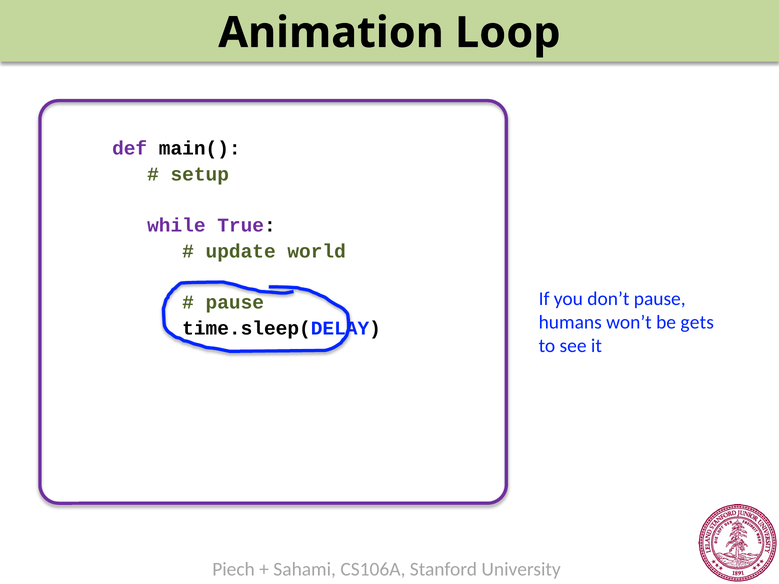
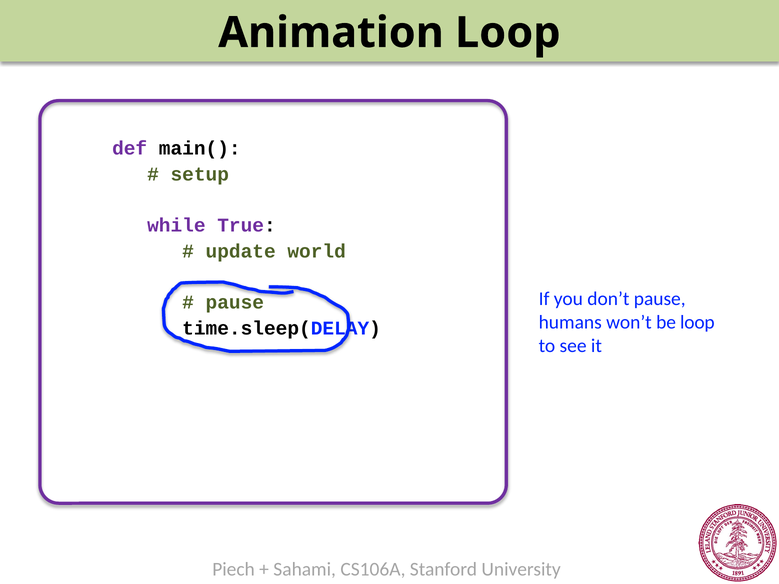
be gets: gets -> loop
